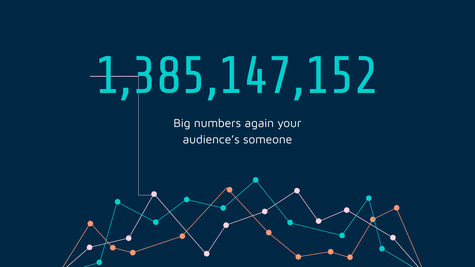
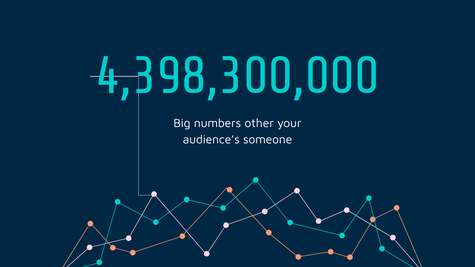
1,385,147,152: 1,385,147,152 -> 4,398,300,000
again: again -> other
